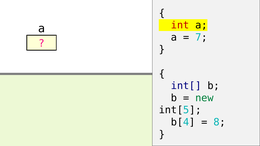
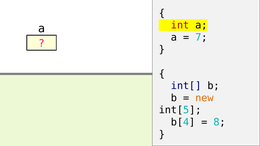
new colour: green -> orange
